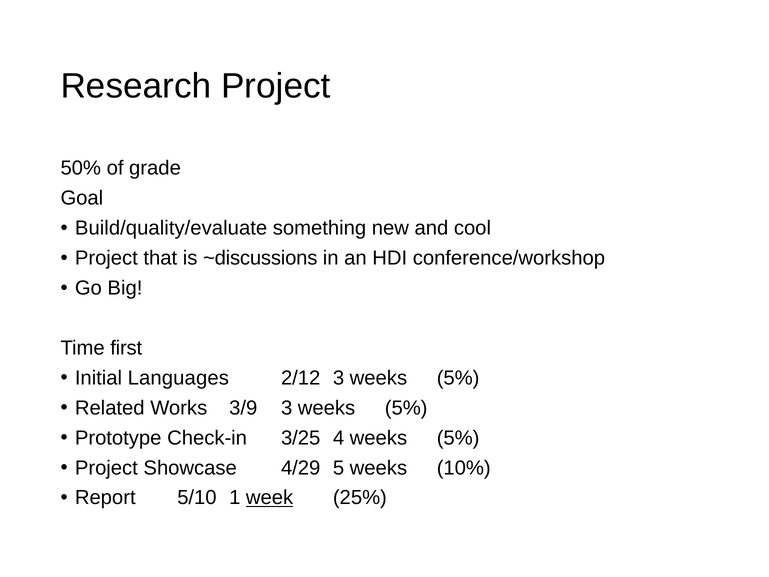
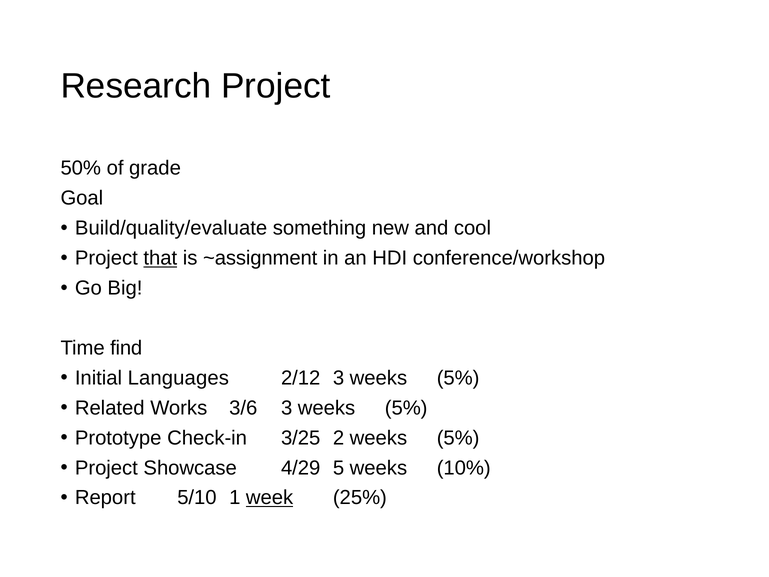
that underline: none -> present
~discussions: ~discussions -> ~assignment
first: first -> find
3/9: 3/9 -> 3/6
4: 4 -> 2
